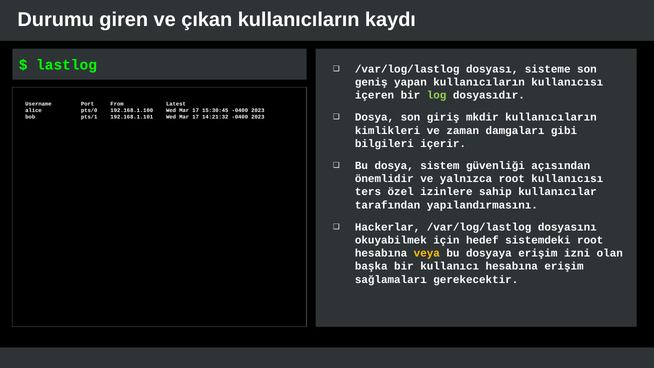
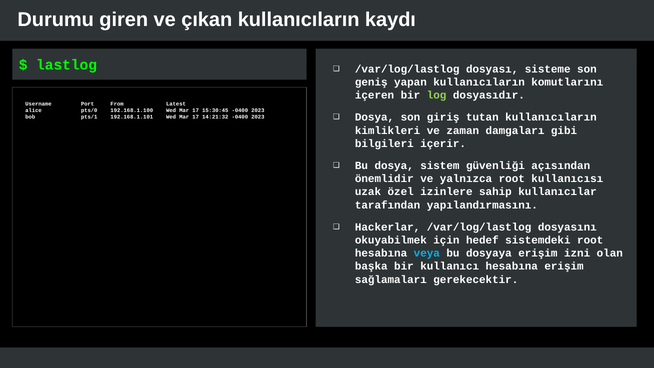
kullanıcıların kullanıcısı: kullanıcısı -> komutlarını
mkdir: mkdir -> tutan
ters: ters -> uzak
veya colour: yellow -> light blue
